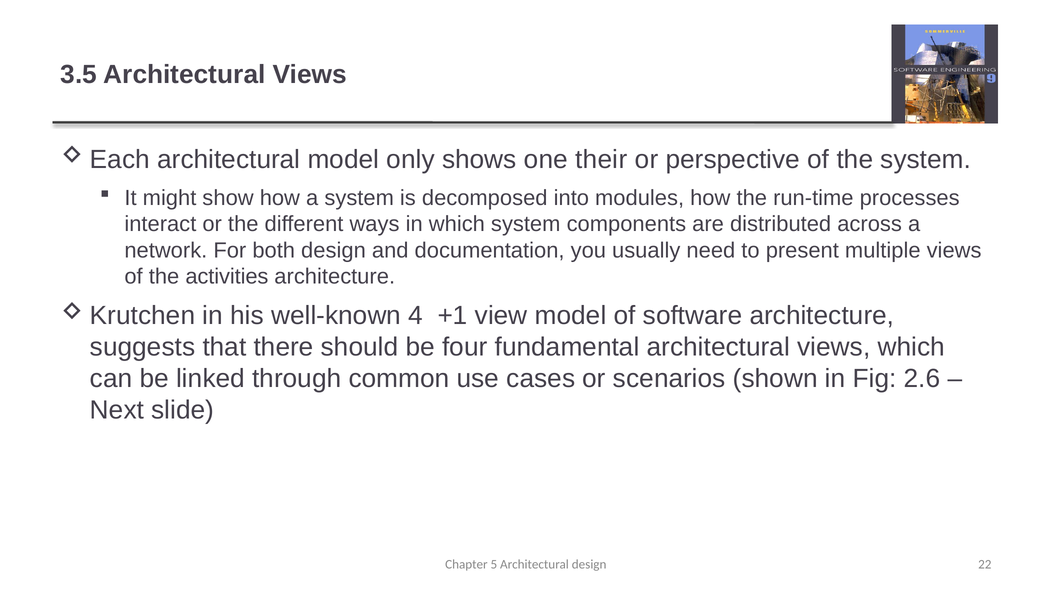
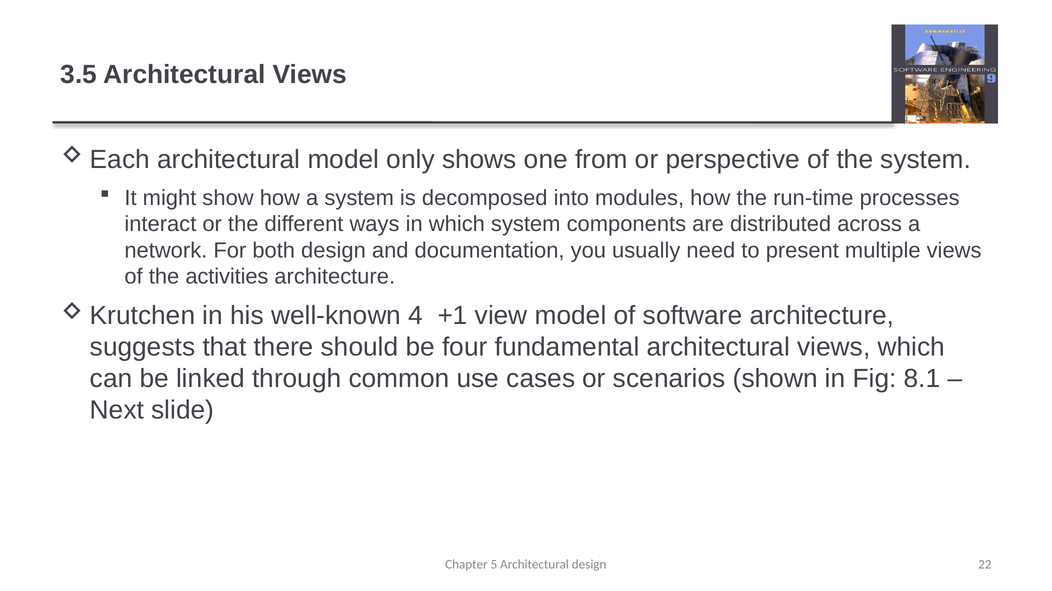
their: their -> from
2.6: 2.6 -> 8.1
